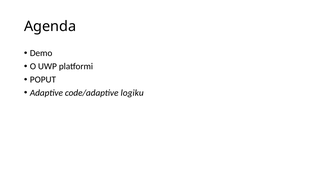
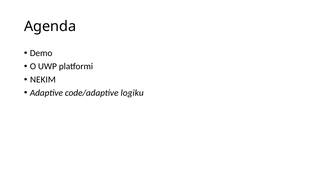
POPUT: POPUT -> NEKIM
